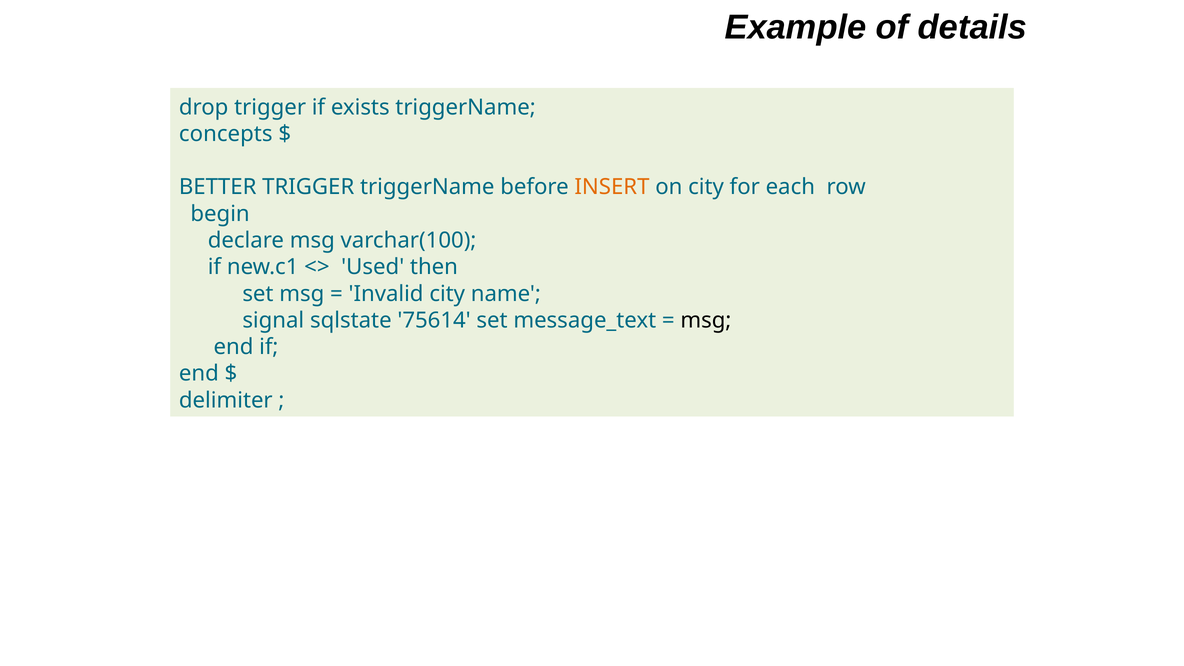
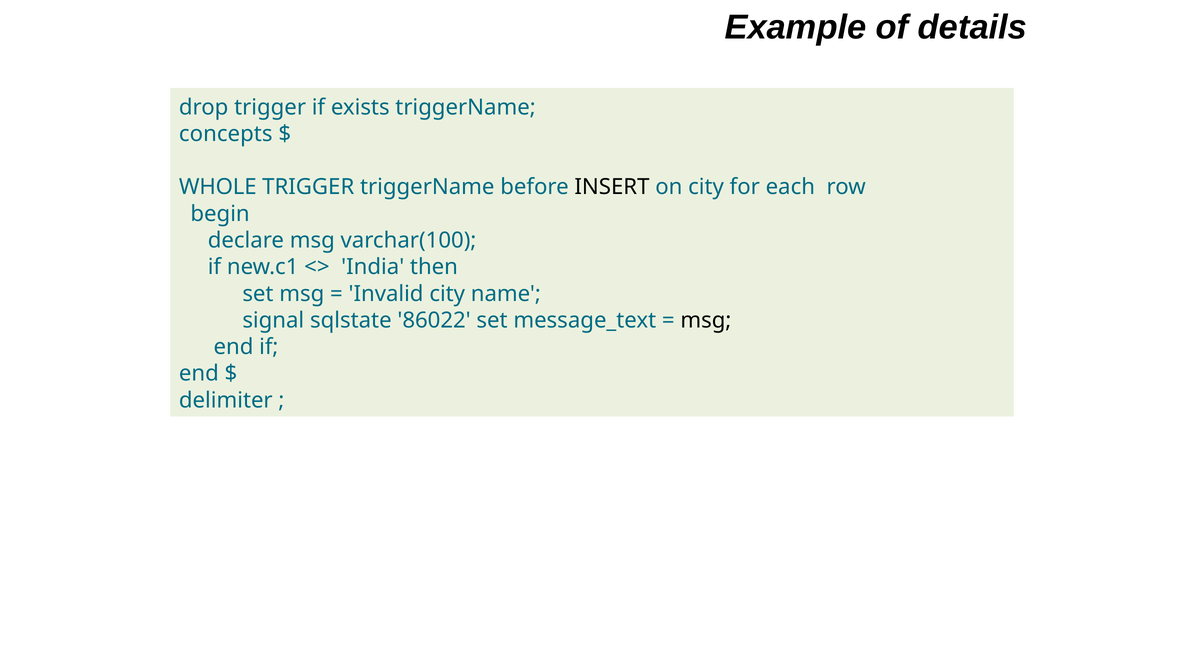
BETTER: BETTER -> WHOLE
INSERT colour: orange -> black
Used: Used -> India
75614: 75614 -> 86022
